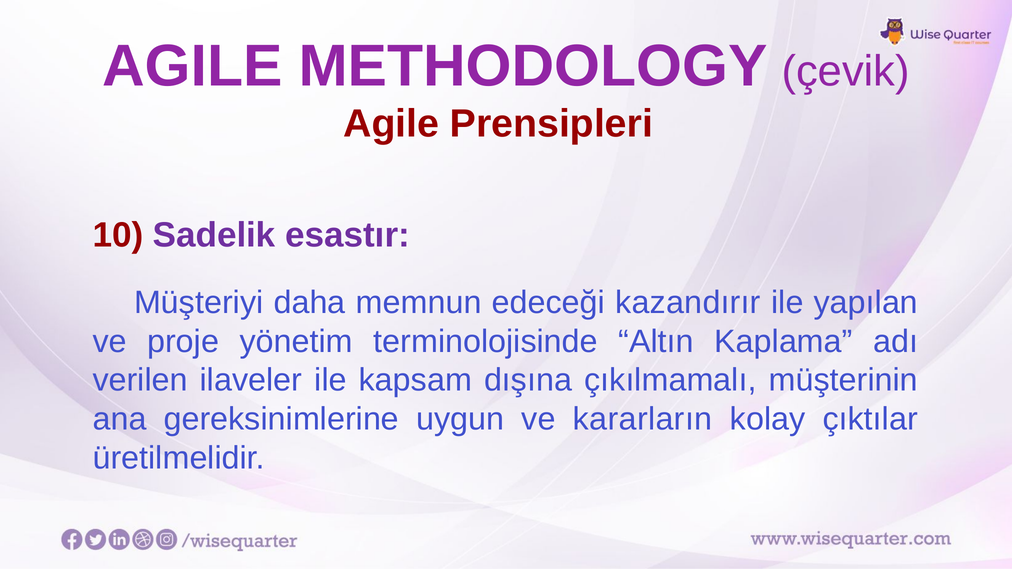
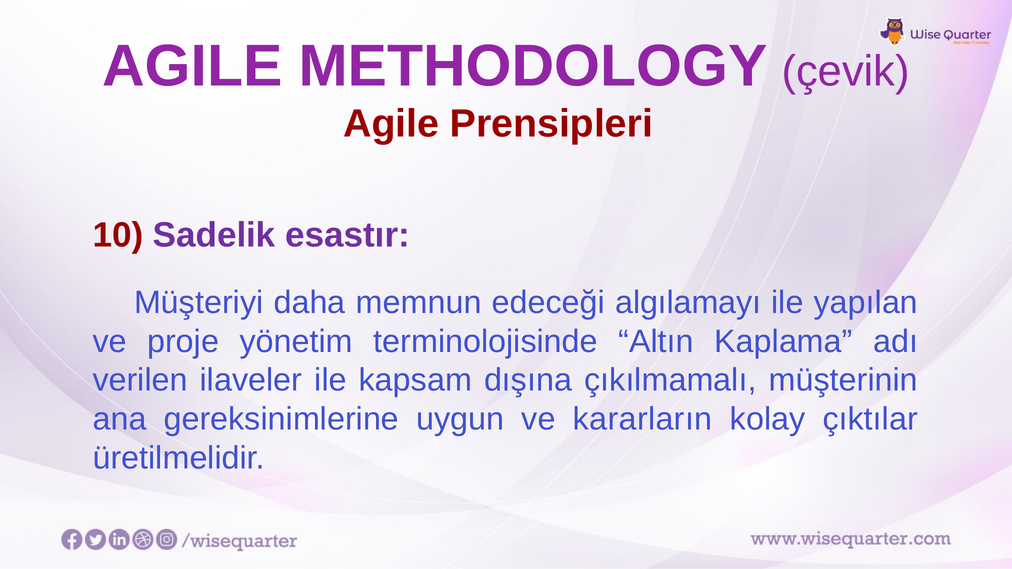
kazandırır: kazandırır -> algılamayı
